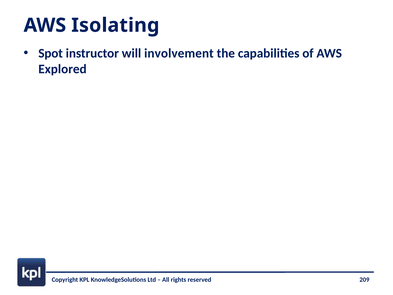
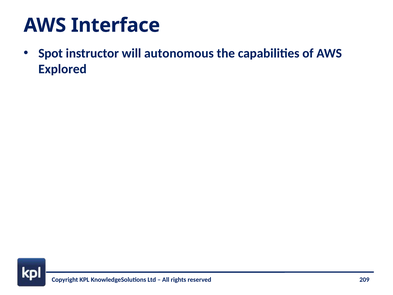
Isolating: Isolating -> Interface
involvement: involvement -> autonomous
